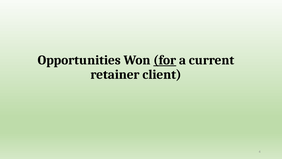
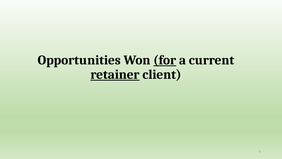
retainer underline: none -> present
